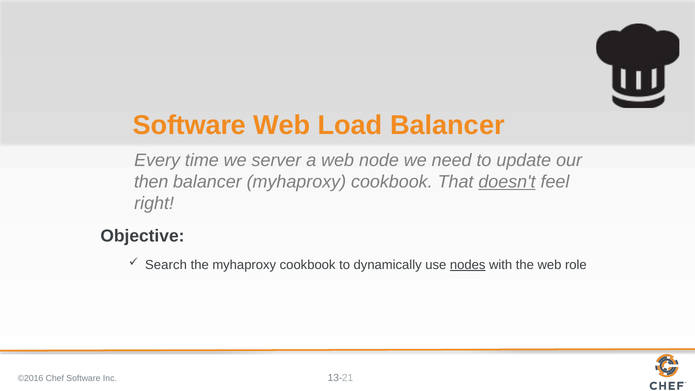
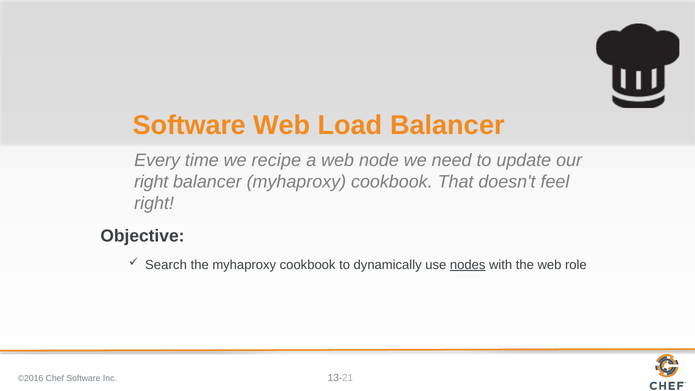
server: server -> recipe
then at (151, 182): then -> right
doesn't underline: present -> none
